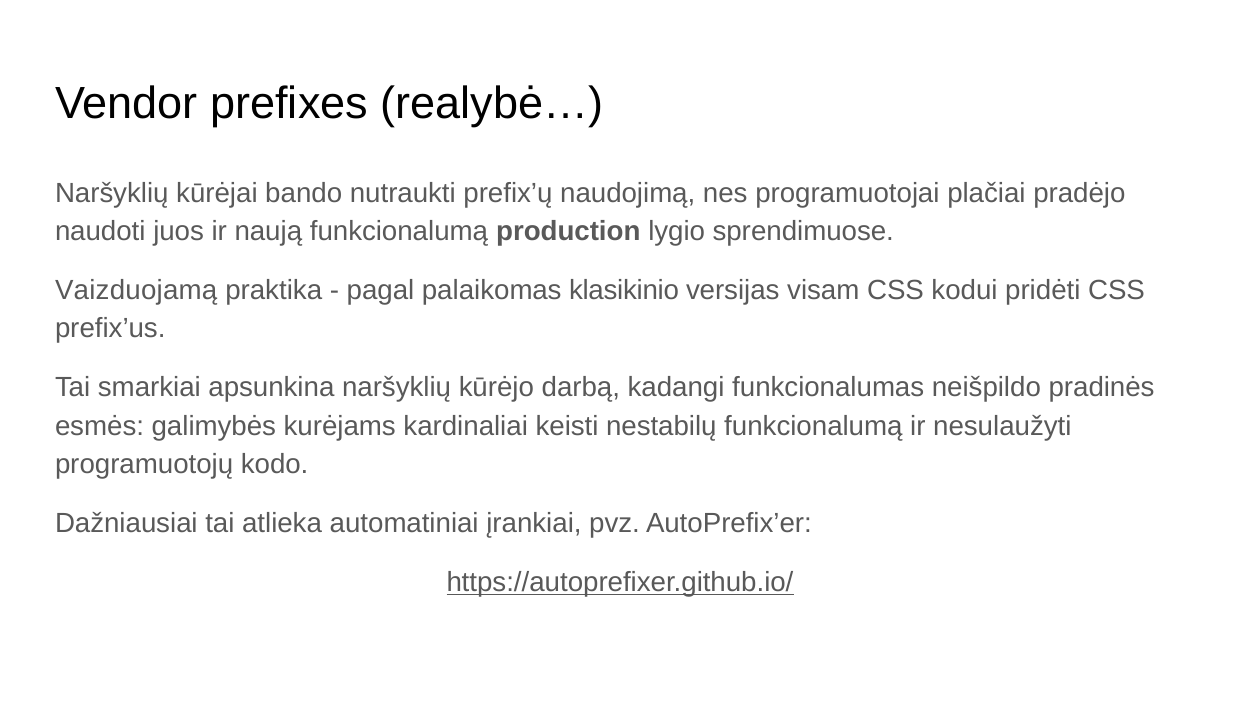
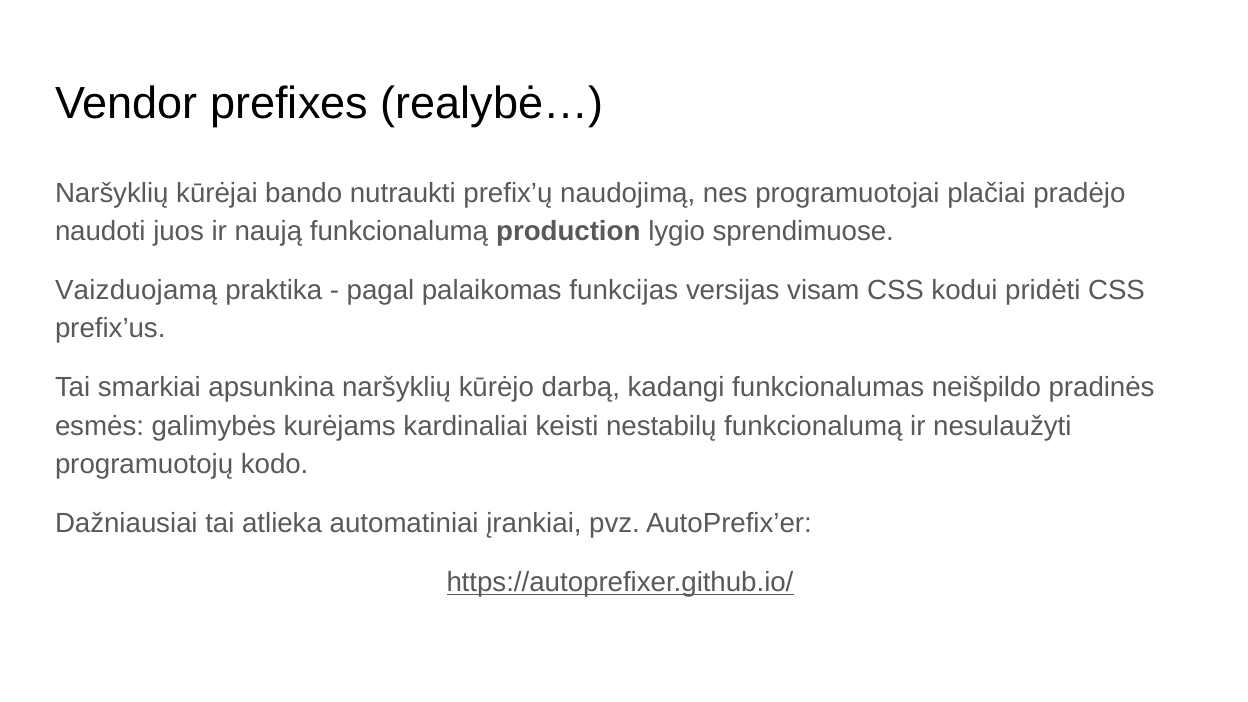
klasikinio: klasikinio -> funkcijas
